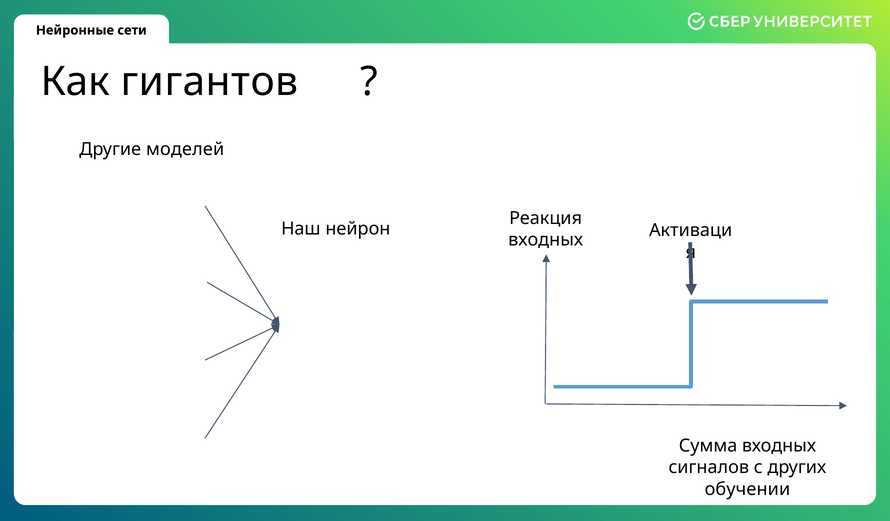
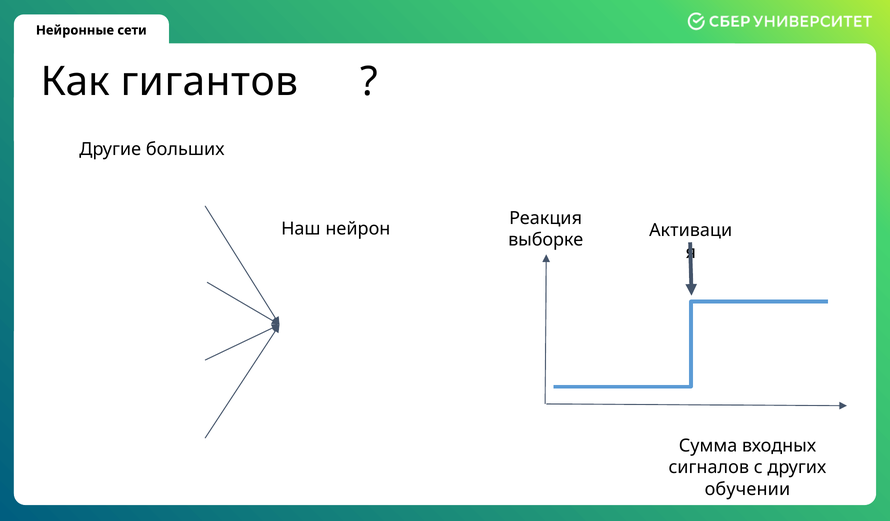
моделей: моделей -> больших
входных at (546, 240): входных -> выборке
